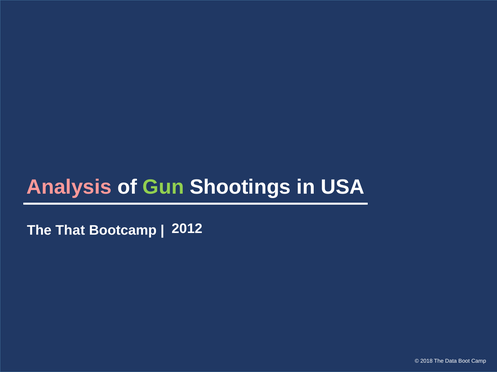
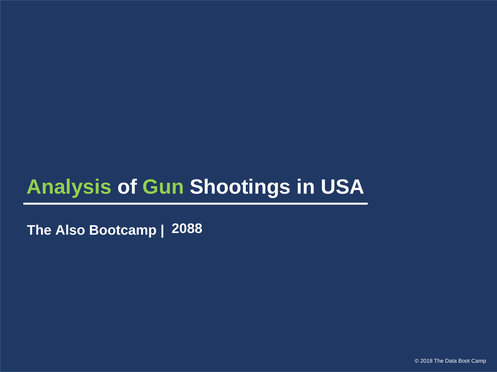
Analysis colour: pink -> light green
That: That -> Also
2012: 2012 -> 2088
